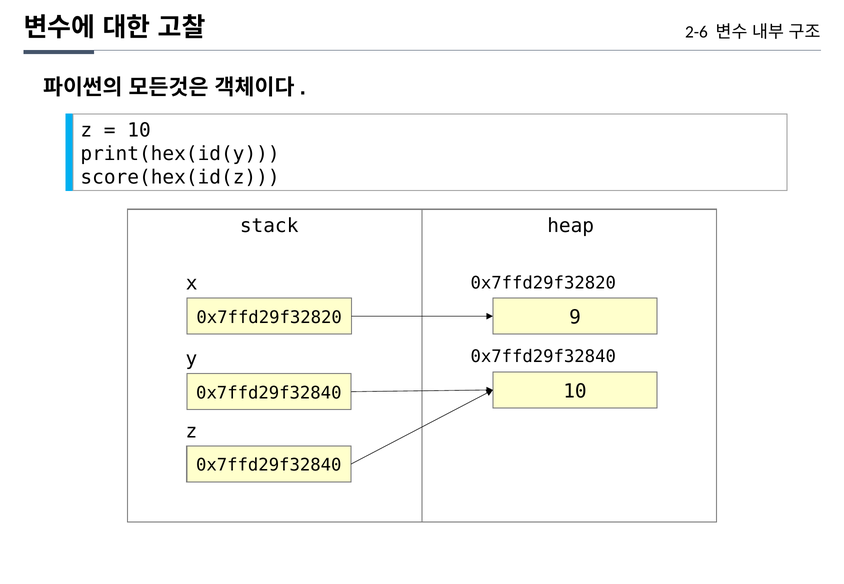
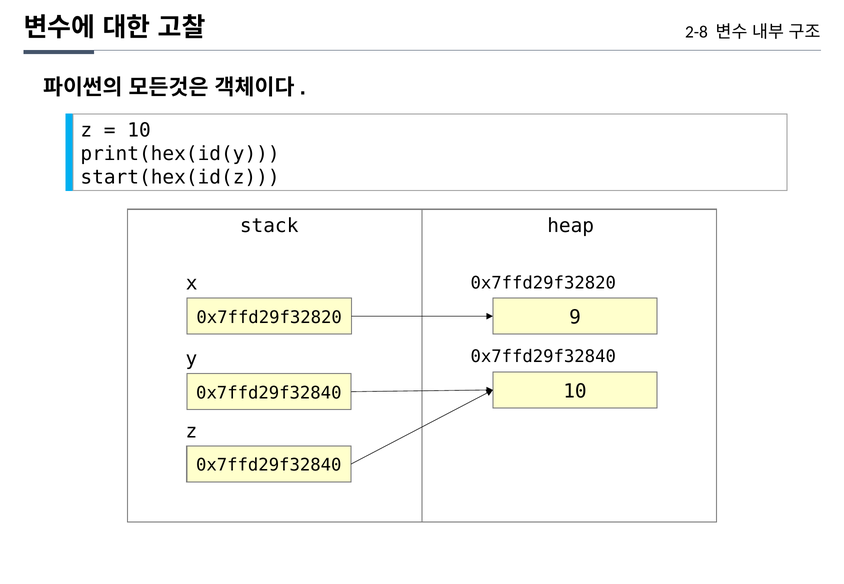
2-6: 2-6 -> 2-8
score(hex(id(z: score(hex(id(z -> start(hex(id(z
